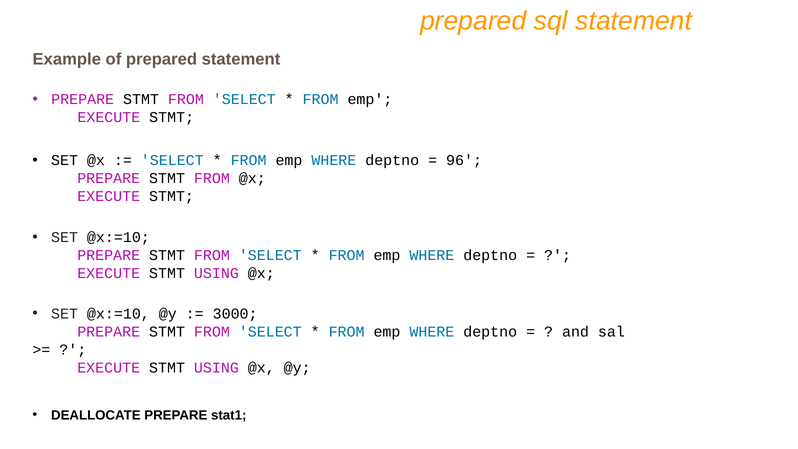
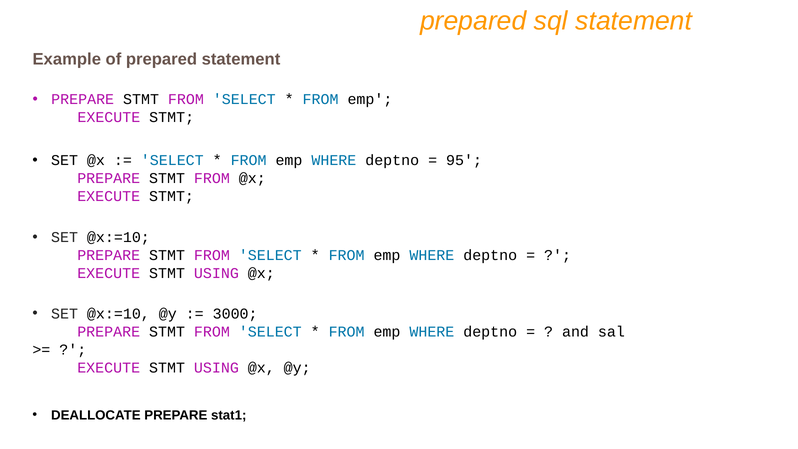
96: 96 -> 95
